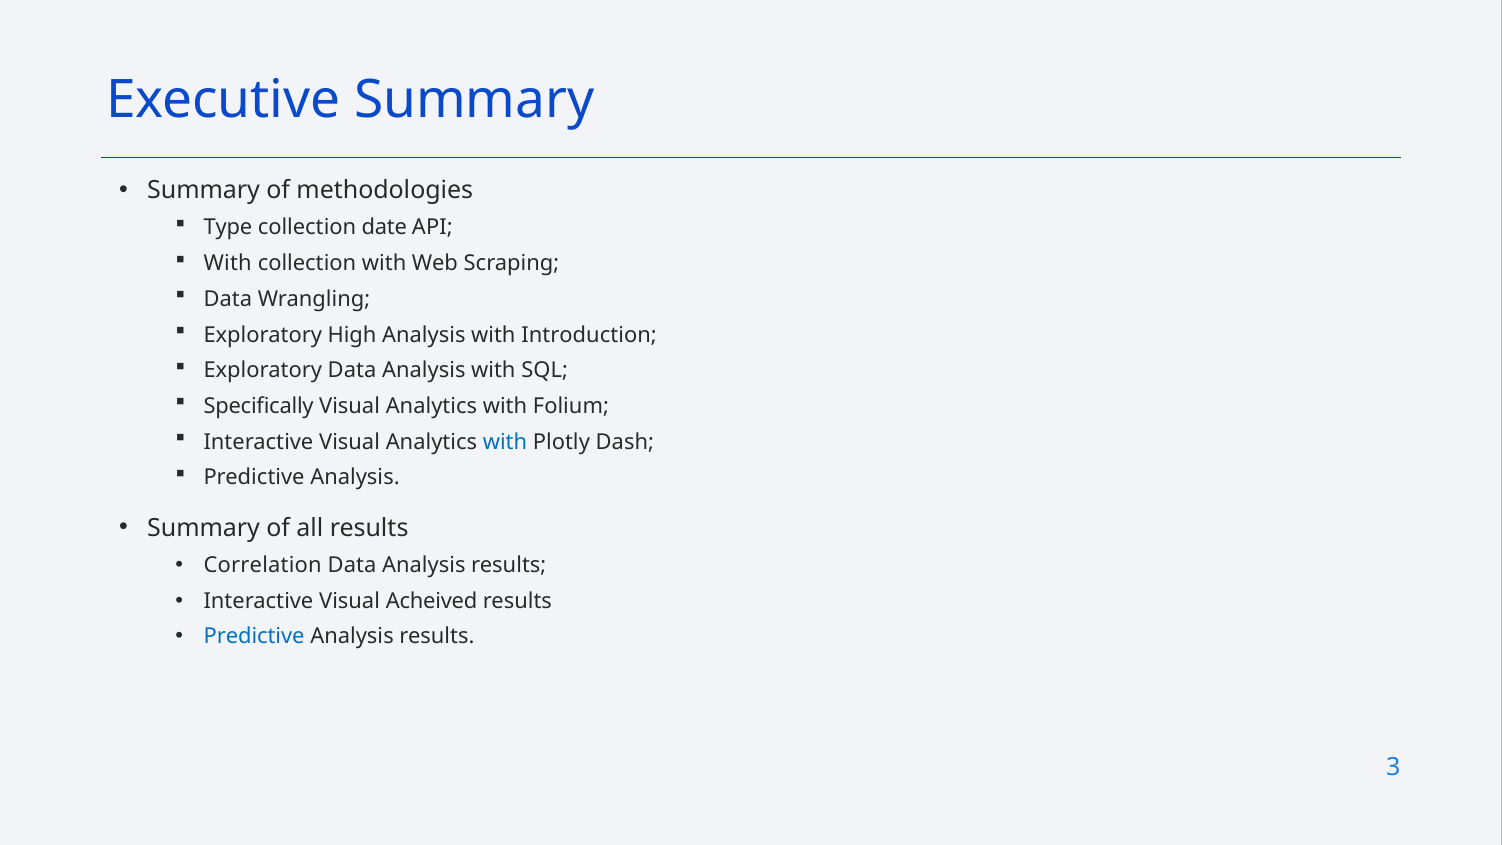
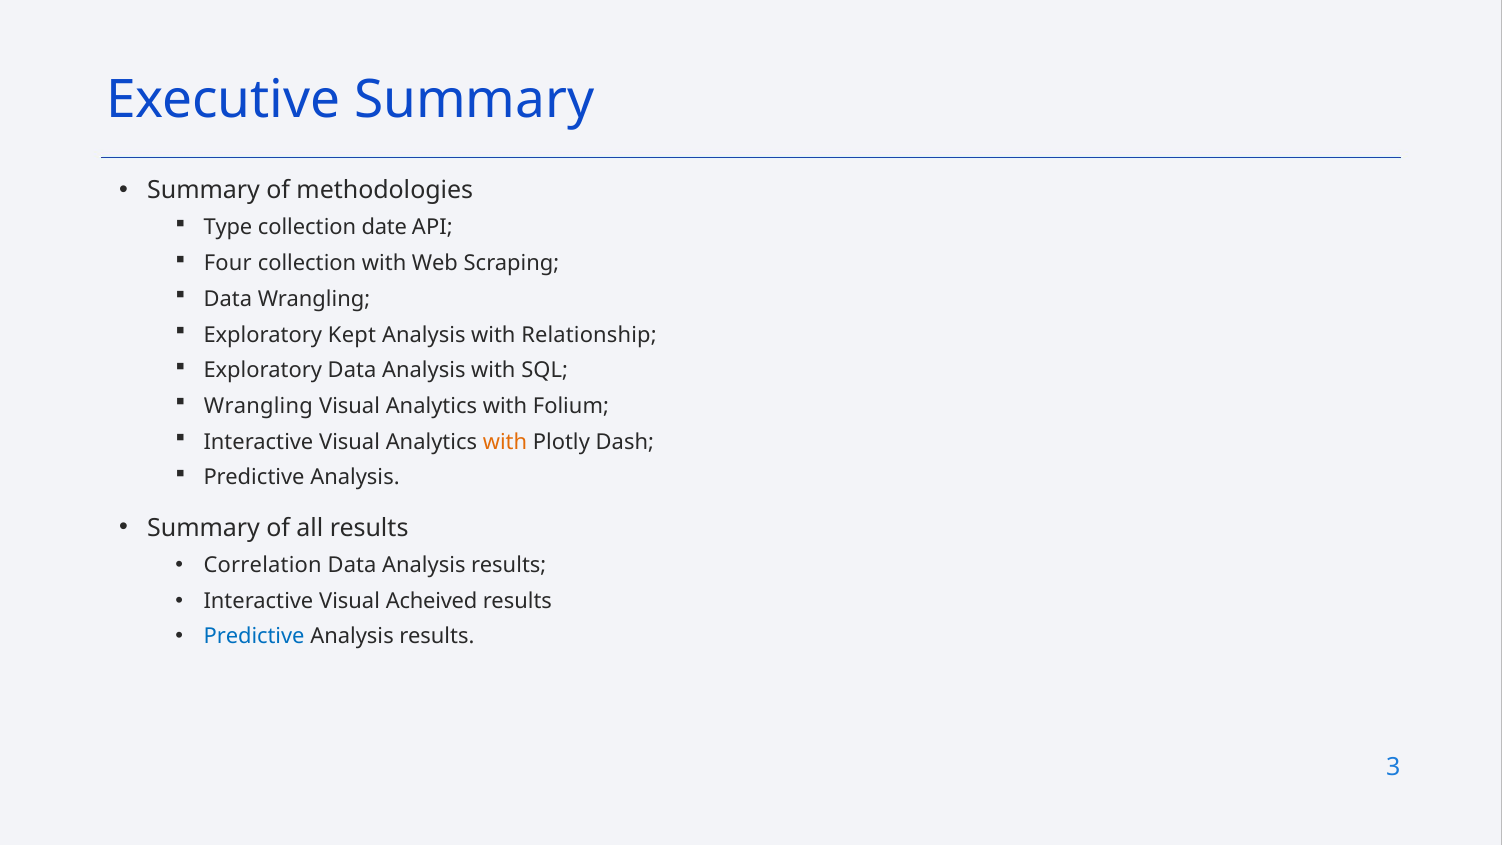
With at (228, 263): With -> Four
High: High -> Kept
Introduction: Introduction -> Relationship
Specifically at (259, 406): Specifically -> Wrangling
with at (505, 442) colour: blue -> orange
